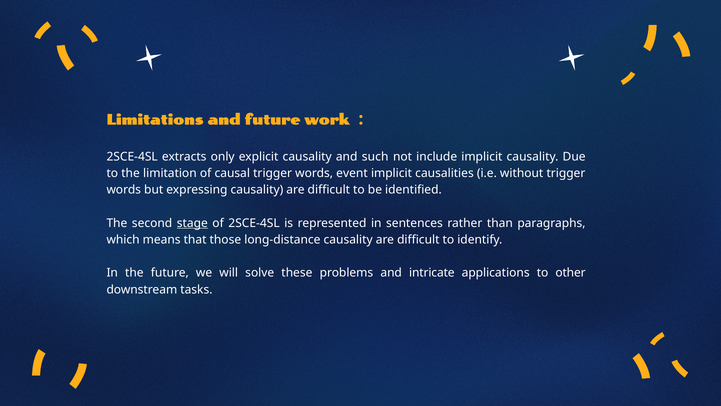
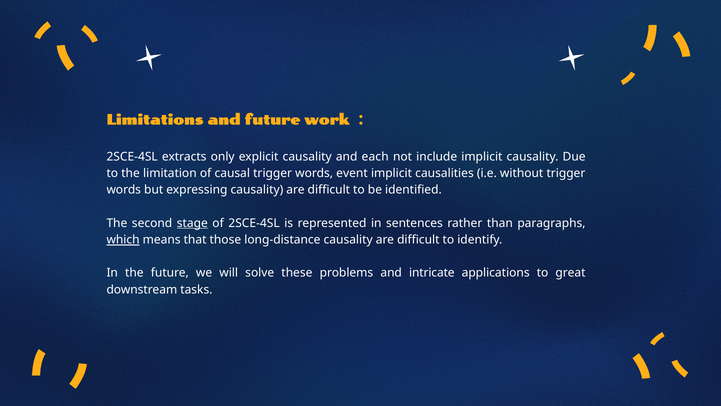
such: such -> each
which underline: none -> present
other: other -> great
